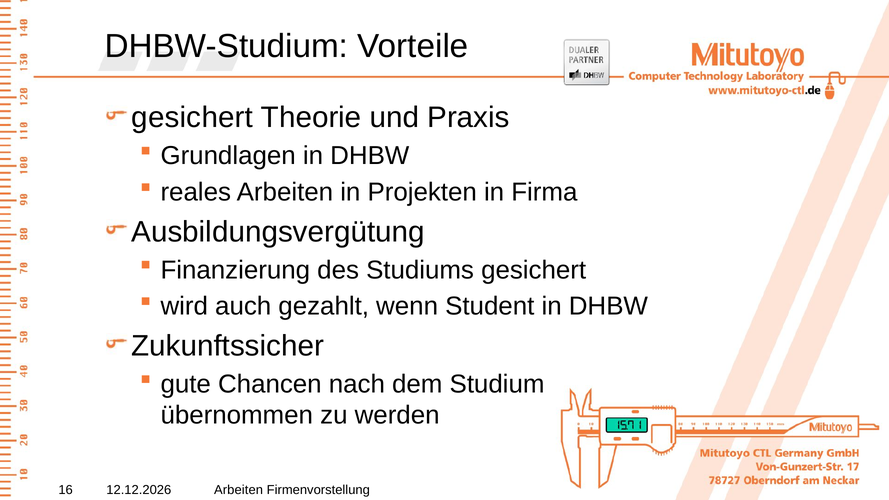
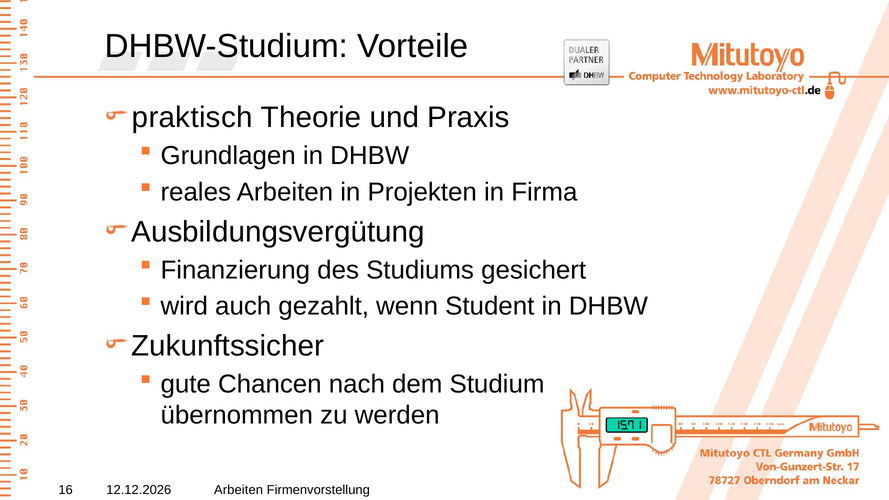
gesichert at (192, 118): gesichert -> praktisch
